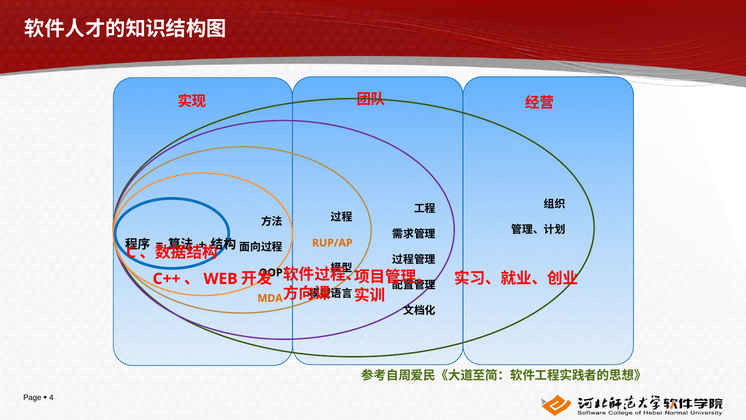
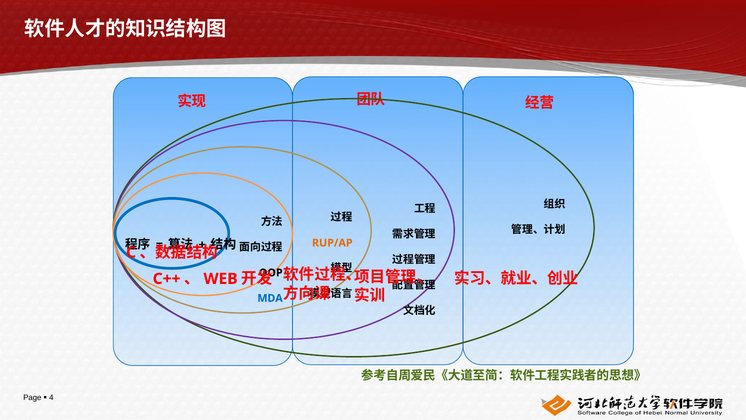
MDA colour: orange -> blue
